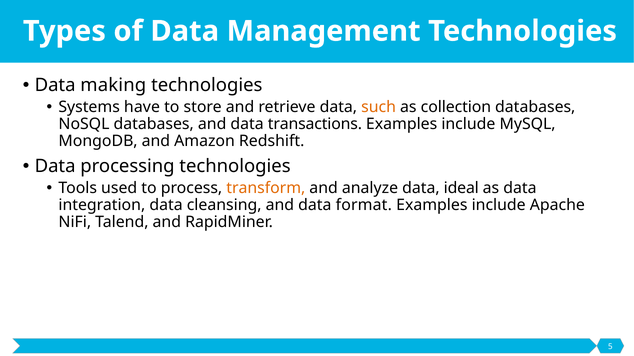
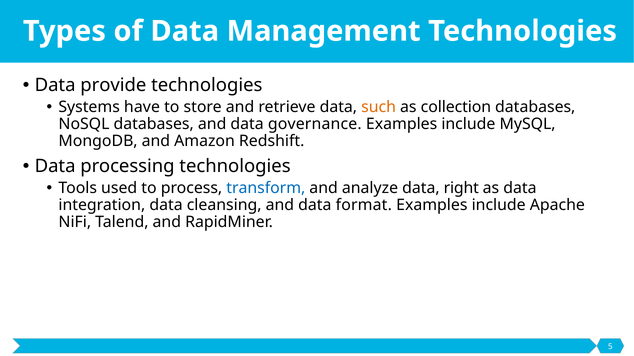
making: making -> provide
transactions: transactions -> governance
transform colour: orange -> blue
ideal: ideal -> right
